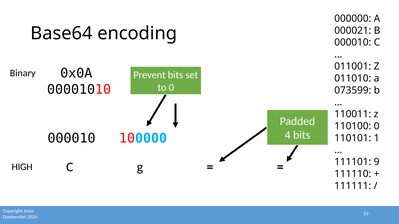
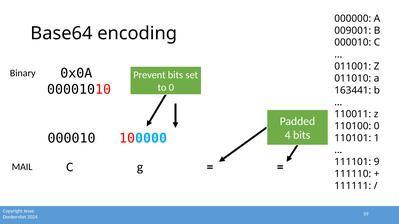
000021: 000021 -> 009001
073599: 073599 -> 163441
HIGH: HIGH -> MAIL
